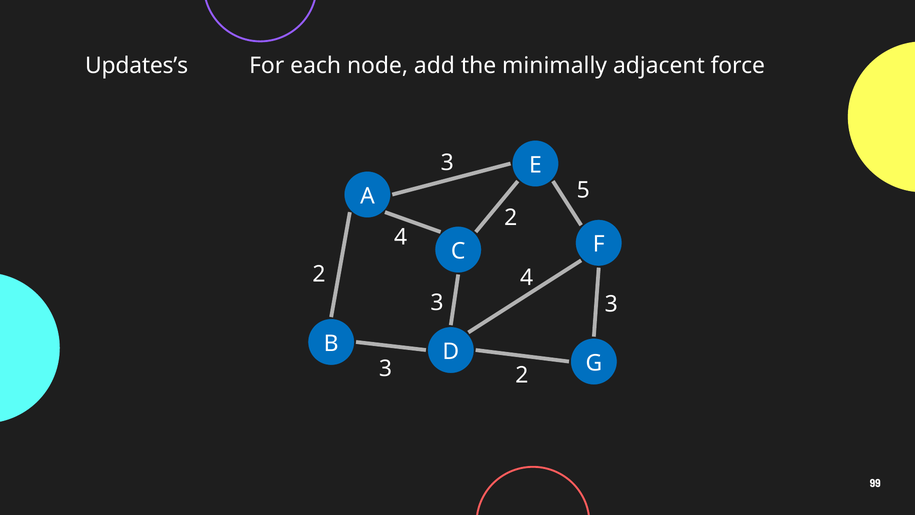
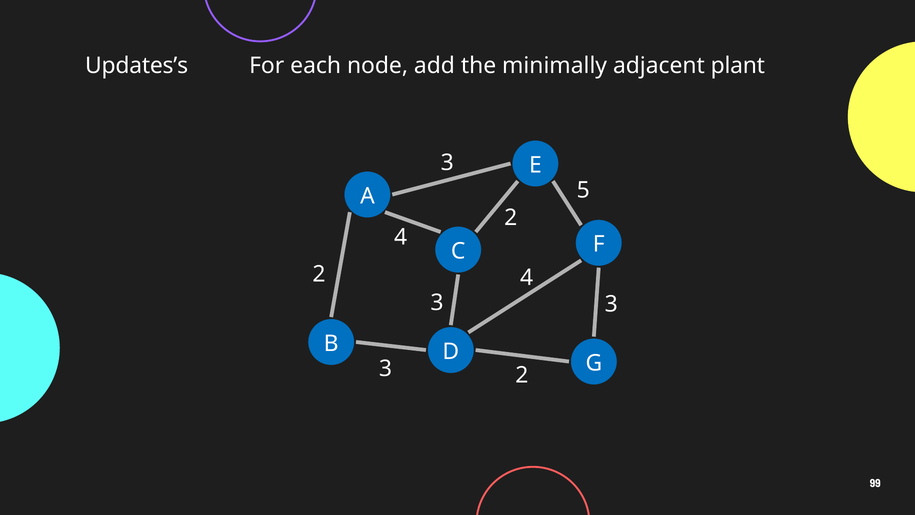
force: force -> plant
